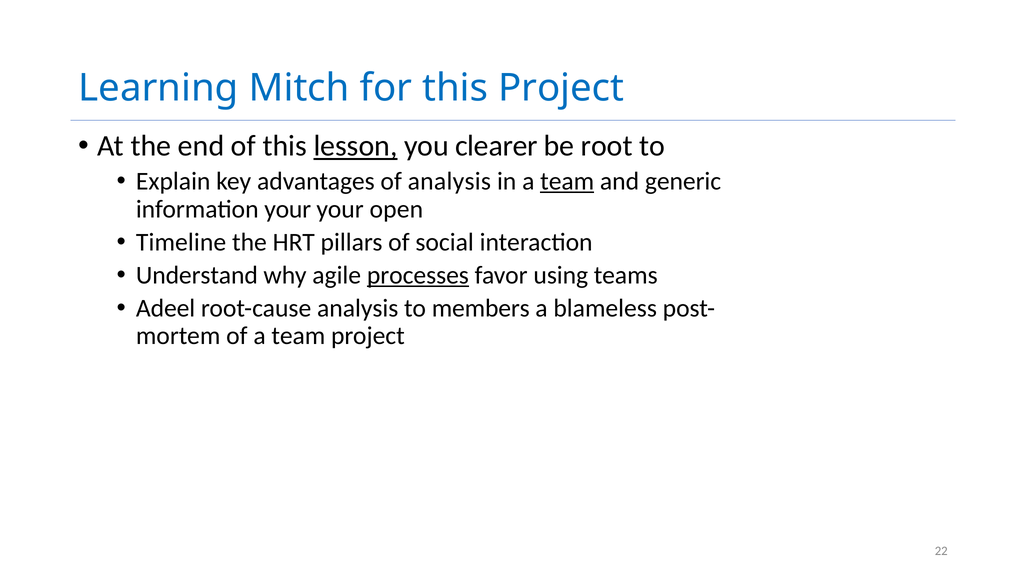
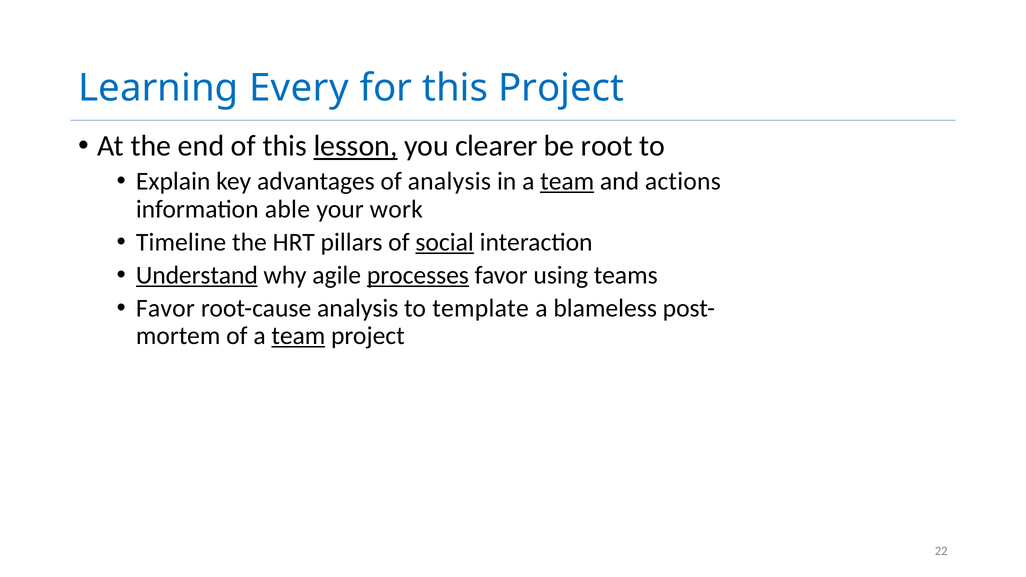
Mitch: Mitch -> Every
generic: generic -> actions
information your: your -> able
open: open -> work
social underline: none -> present
Understand underline: none -> present
Adeel at (166, 308): Adeel -> Favor
members: members -> template
team at (298, 336) underline: none -> present
